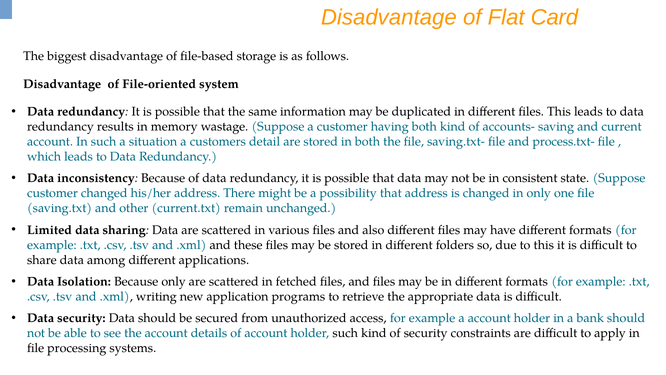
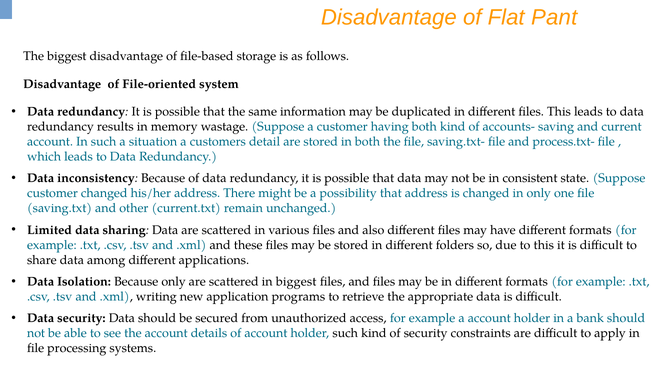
Card: Card -> Pant
in fetched: fetched -> biggest
